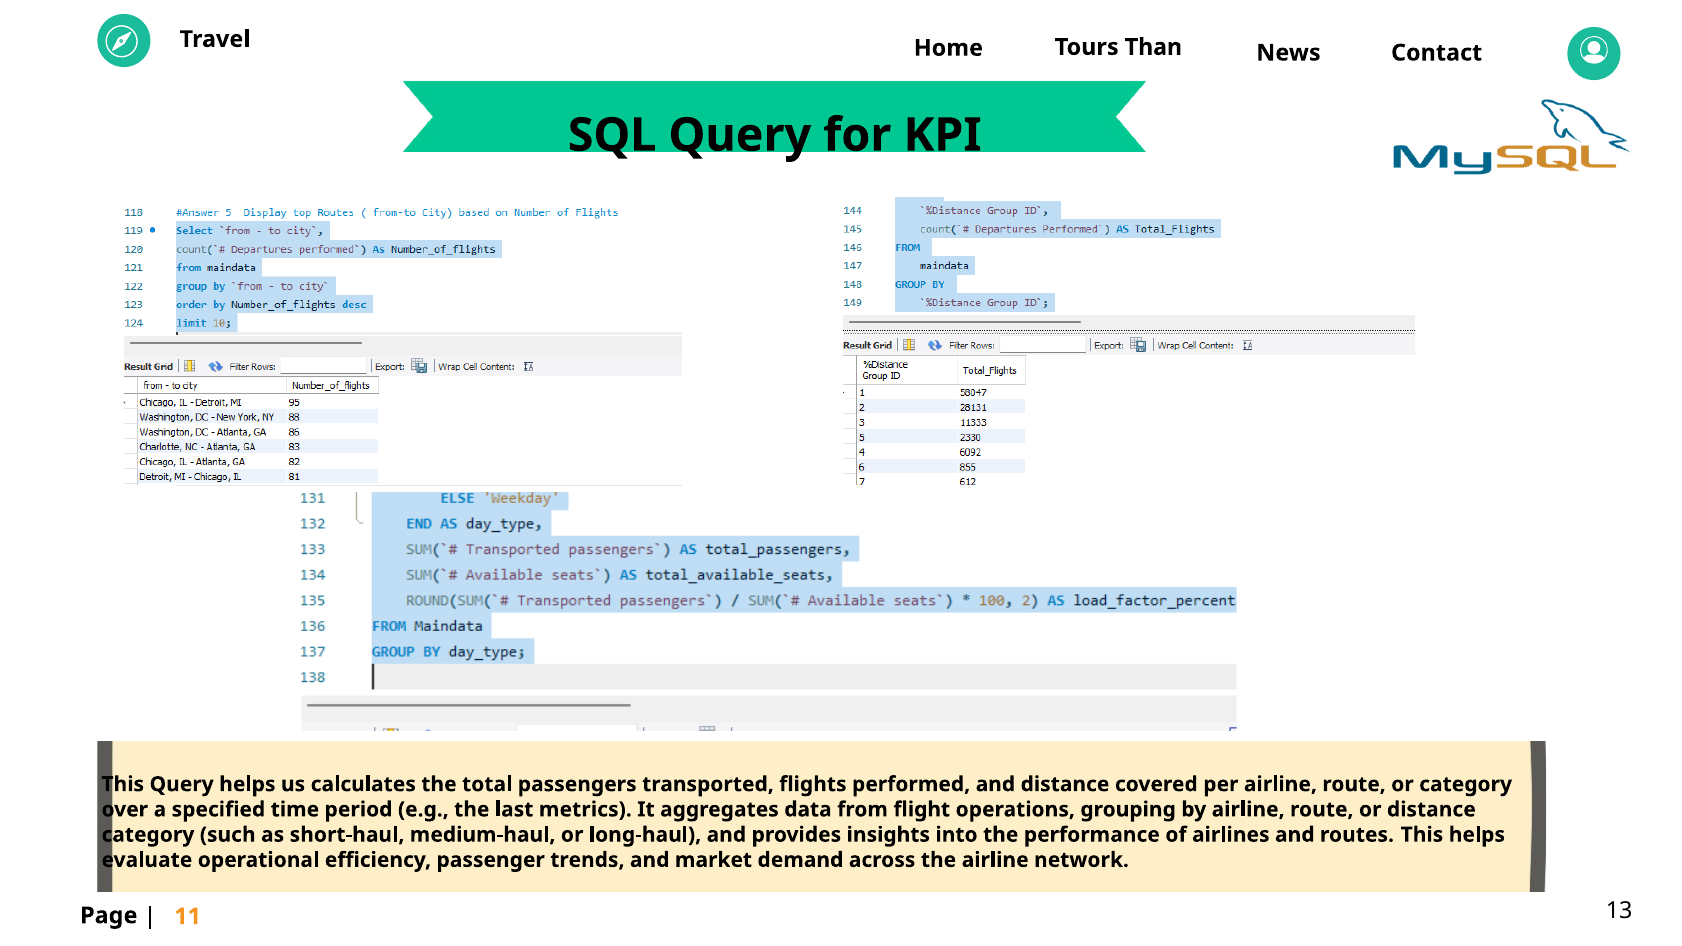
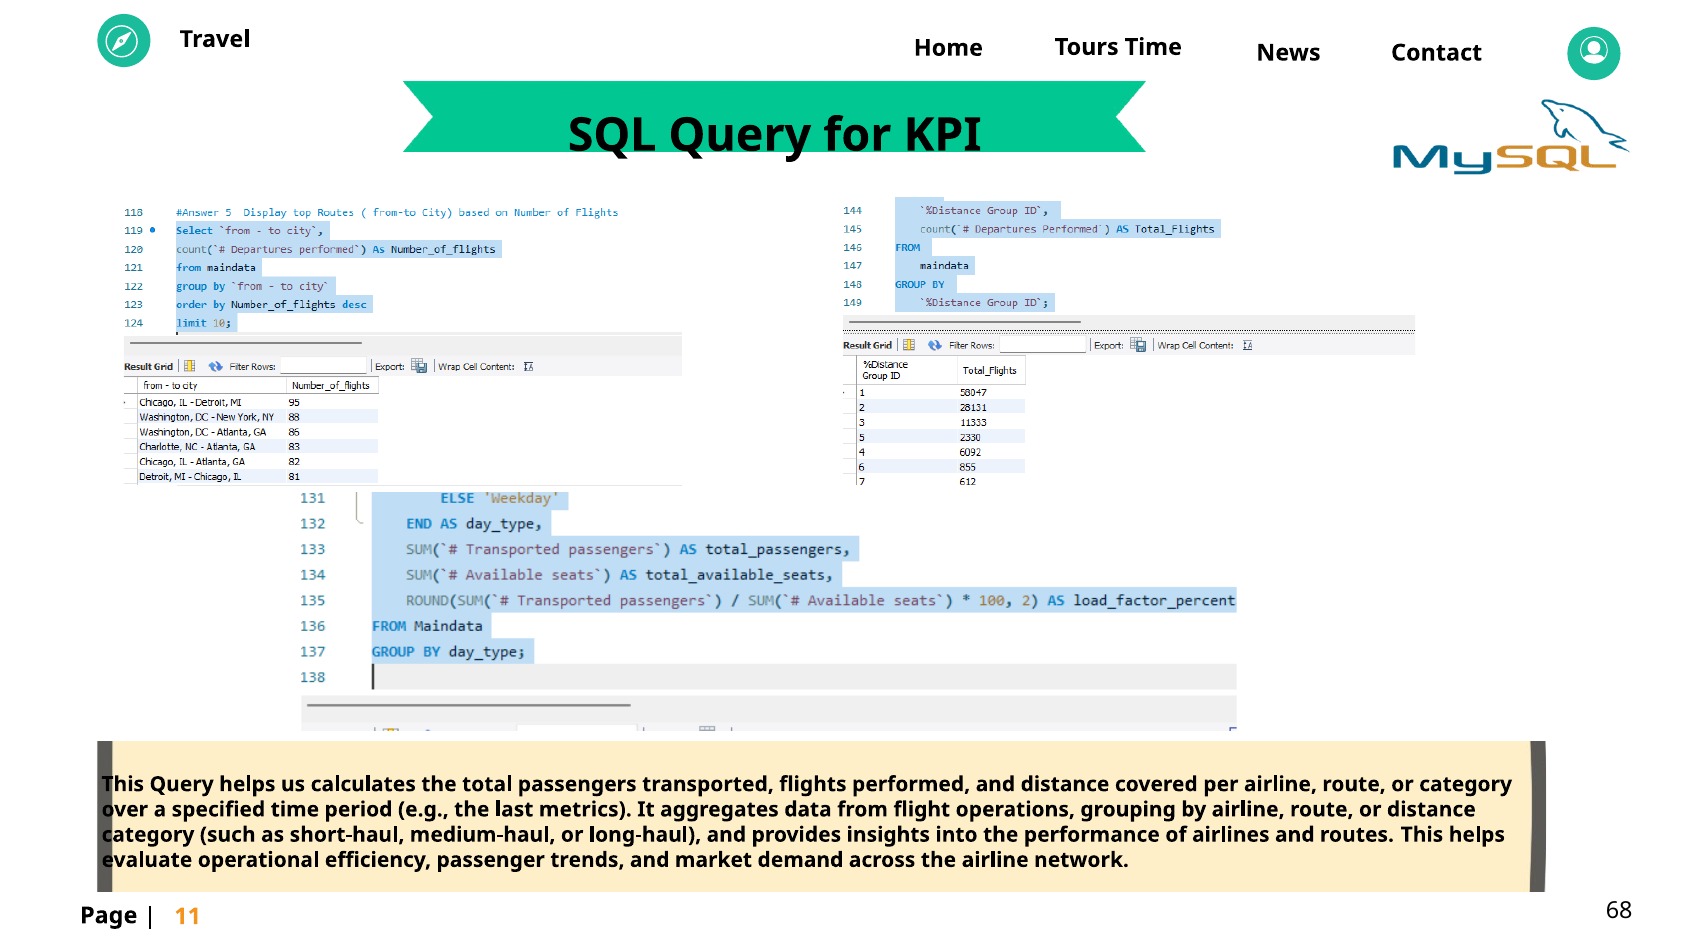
Tours Than: Than -> Time
13: 13 -> 68
